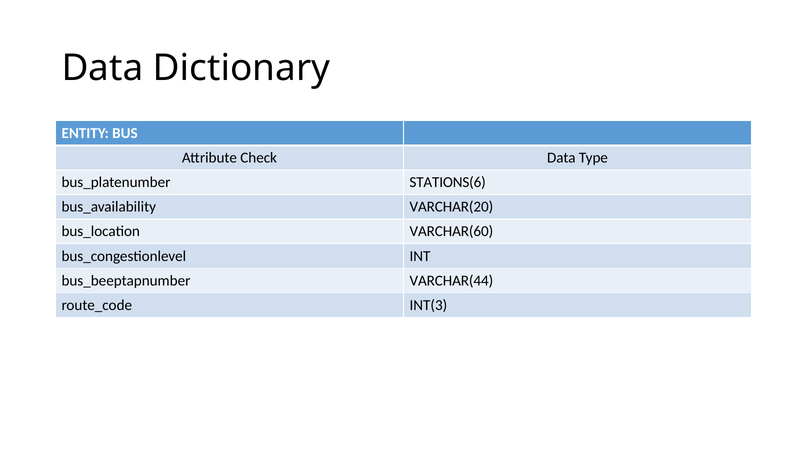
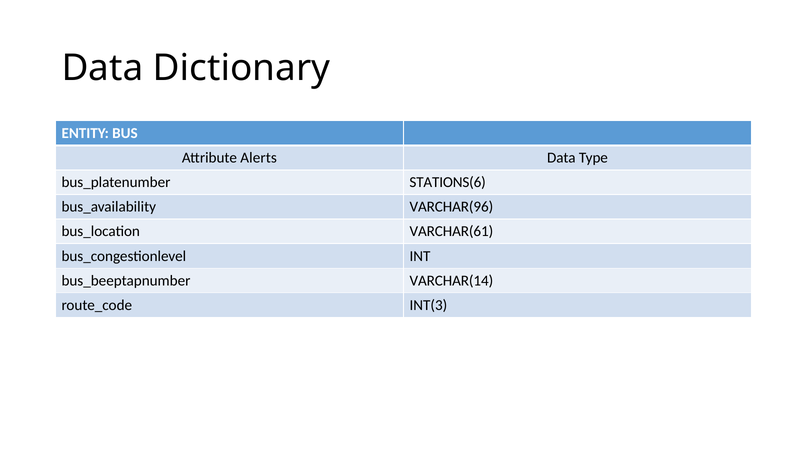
Check: Check -> Alerts
VARCHAR(20: VARCHAR(20 -> VARCHAR(96
VARCHAR(60: VARCHAR(60 -> VARCHAR(61
VARCHAR(44: VARCHAR(44 -> VARCHAR(14
